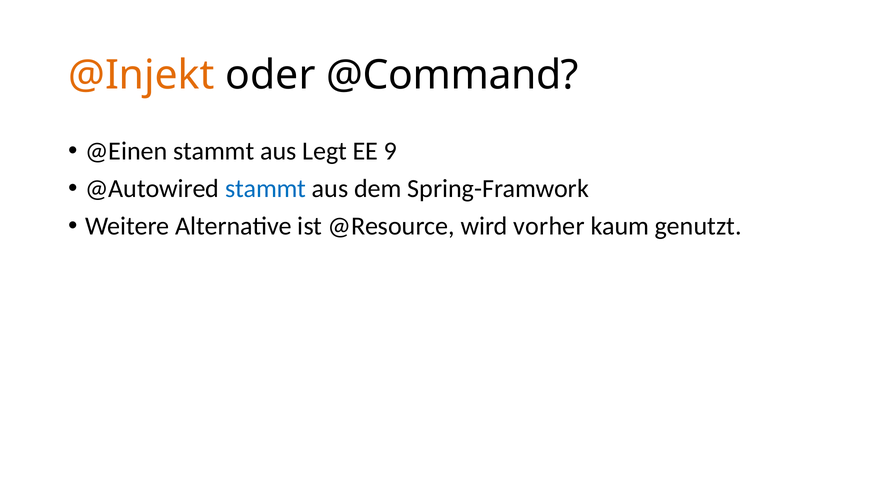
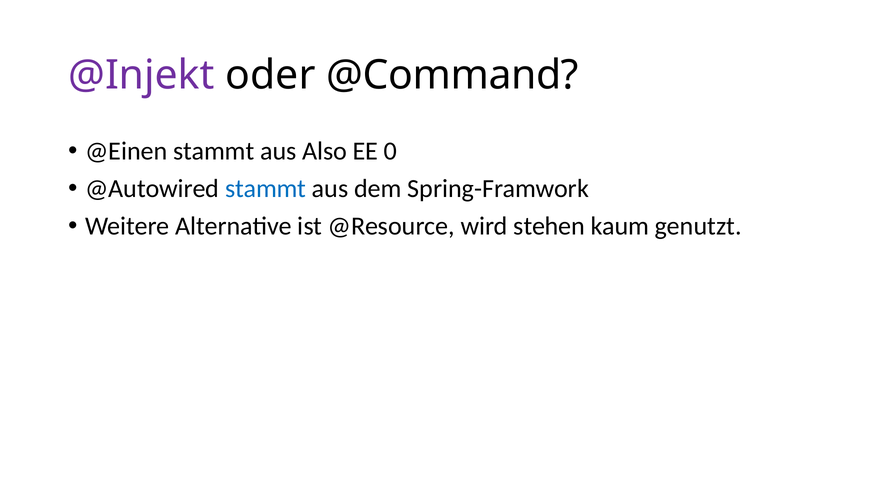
@Injekt colour: orange -> purple
Legt: Legt -> Also
9: 9 -> 0
vorher: vorher -> stehen
